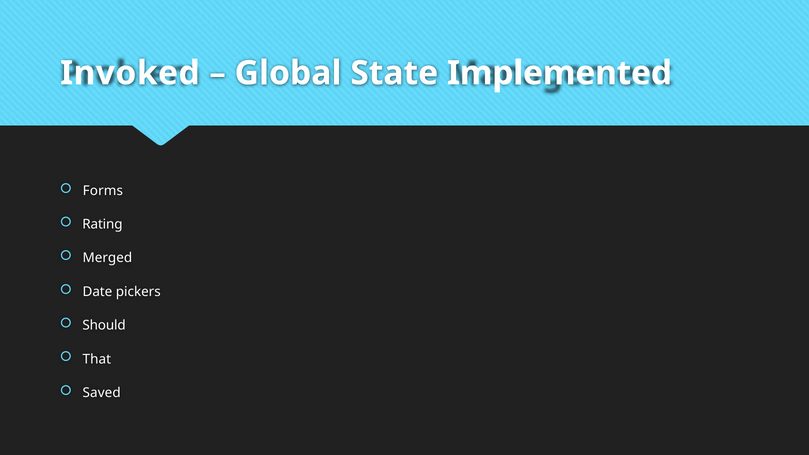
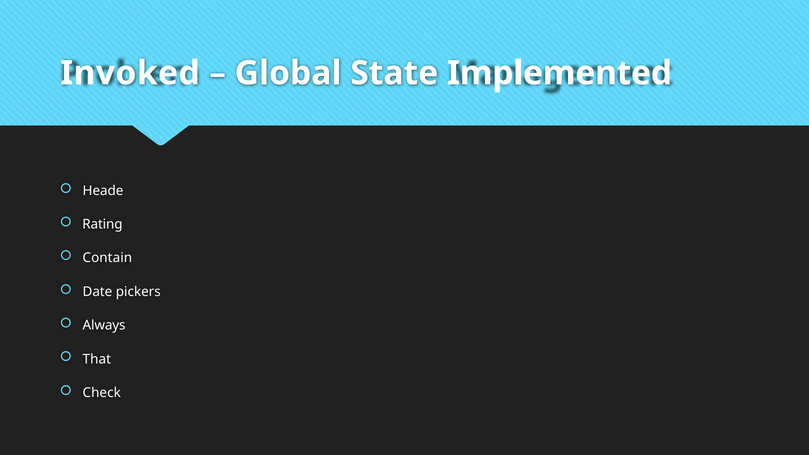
Forms: Forms -> Heade
Merged: Merged -> Contain
Should: Should -> Always
Saved: Saved -> Check
